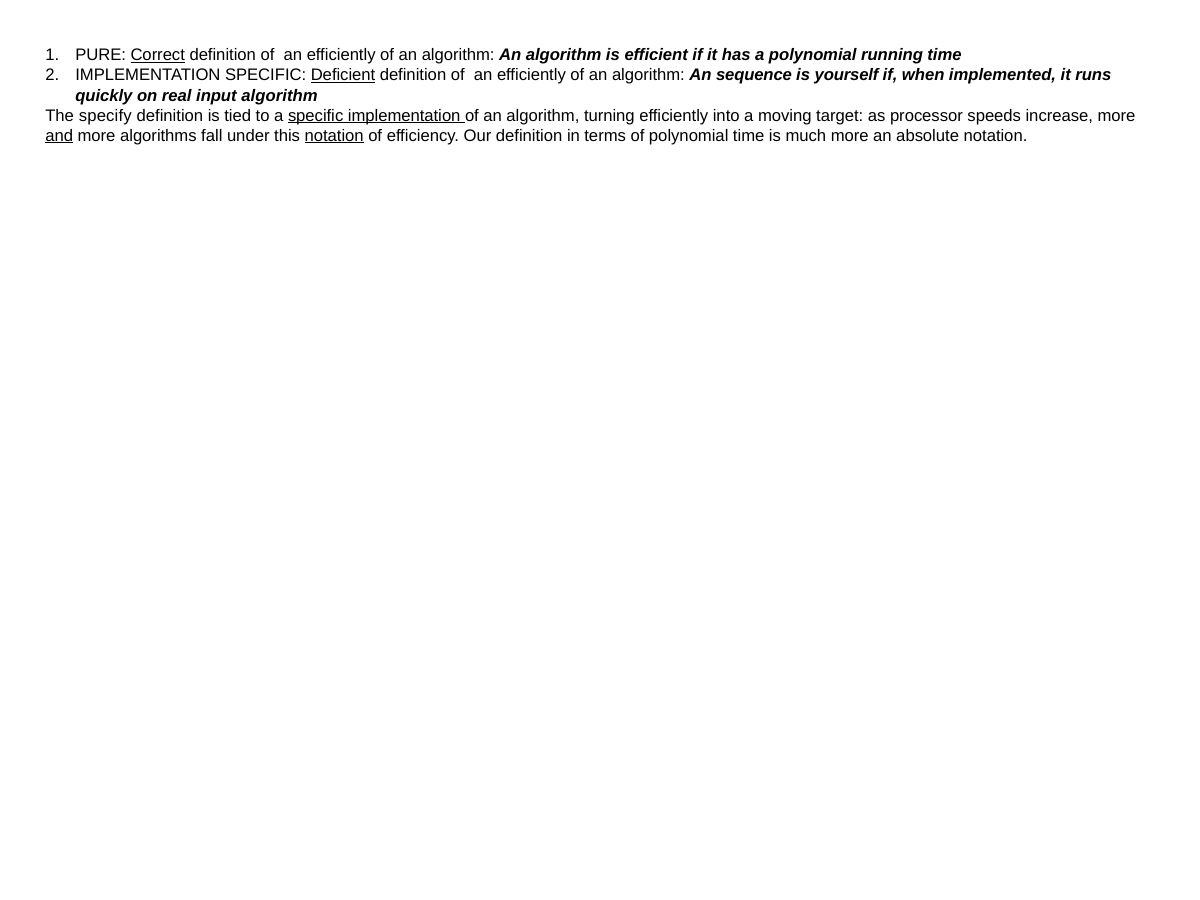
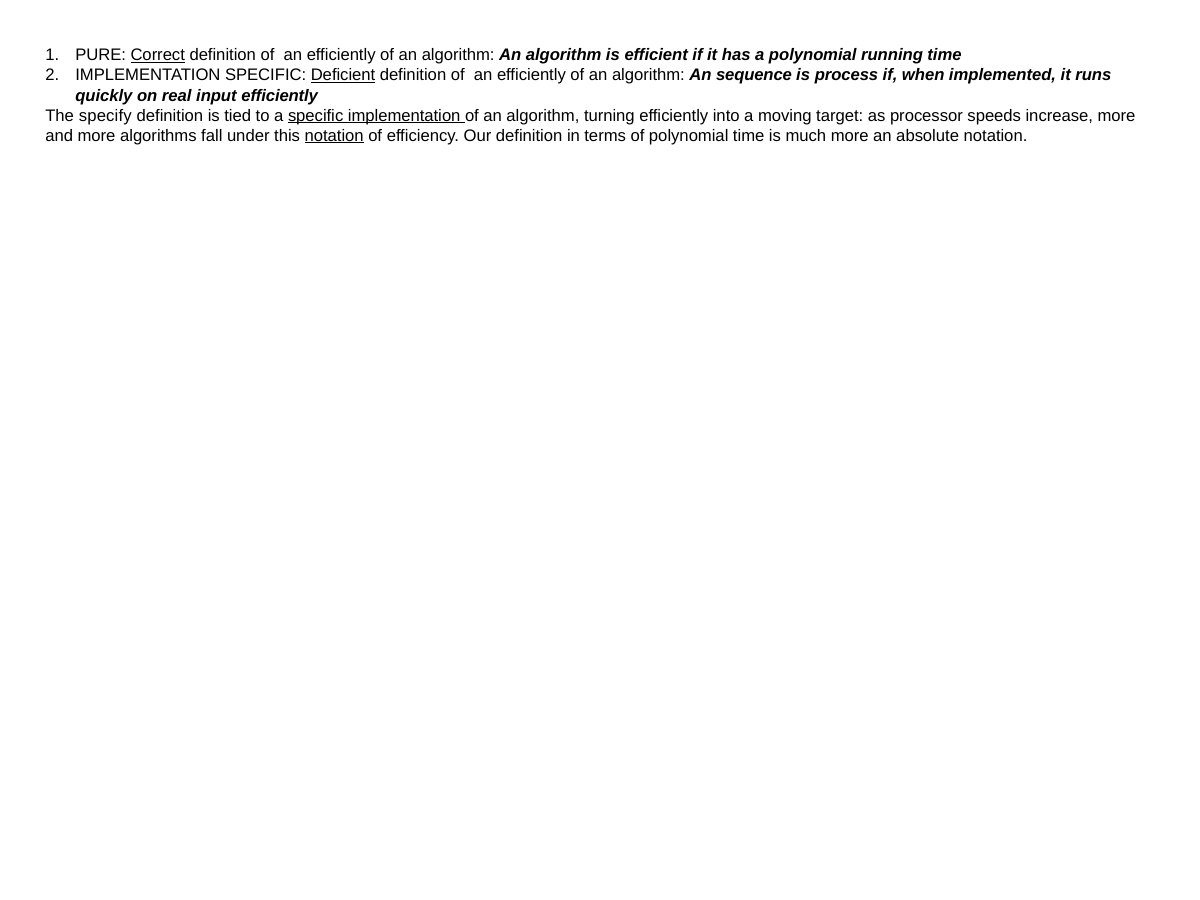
yourself: yourself -> process
input algorithm: algorithm -> efficiently
and underline: present -> none
